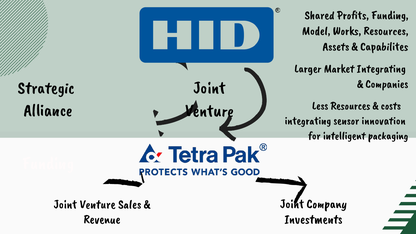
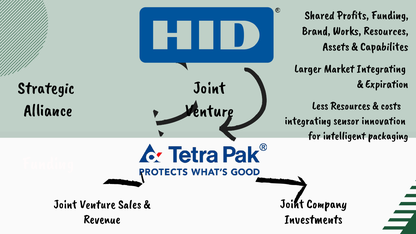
Model: Model -> Brand
Companies: Companies -> Expiration
